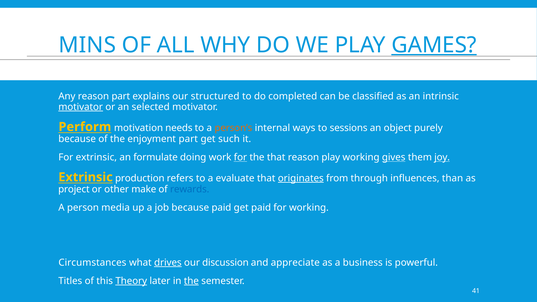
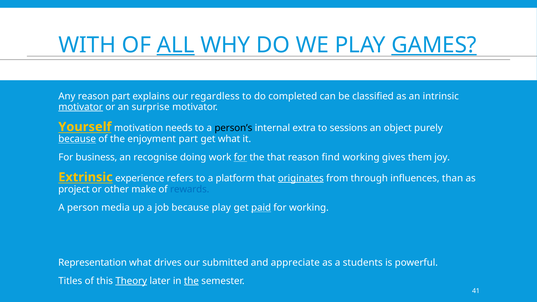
MINS: MINS -> WITH
ALL underline: none -> present
structured: structured -> regardless
selected: selected -> surprise
Perform: Perform -> Yourself
person’s colour: orange -> black
ways: ways -> extra
because at (77, 139) underline: none -> present
get such: such -> what
For extrinsic: extrinsic -> business
formulate: formulate -> recognise
reason play: play -> find
gives underline: present -> none
joy underline: present -> none
production: production -> experience
evaluate: evaluate -> platform
because paid: paid -> play
paid at (261, 208) underline: none -> present
Circumstances: Circumstances -> Representation
drives underline: present -> none
discussion: discussion -> submitted
business: business -> students
